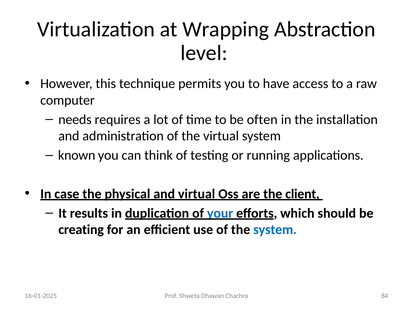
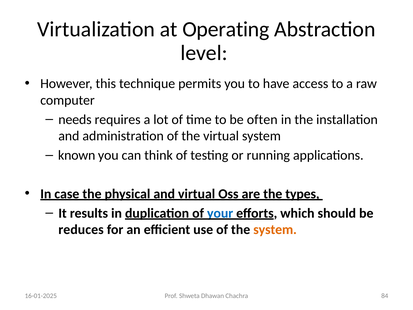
Wrapping: Wrapping -> Operating
client: client -> types
creating: creating -> reduces
system at (275, 229) colour: blue -> orange
